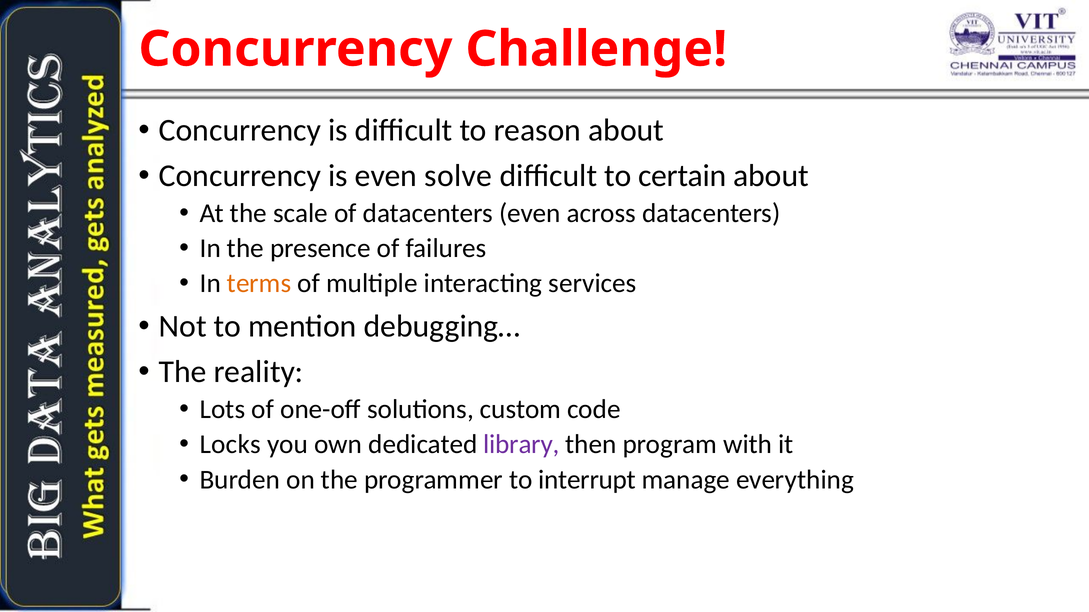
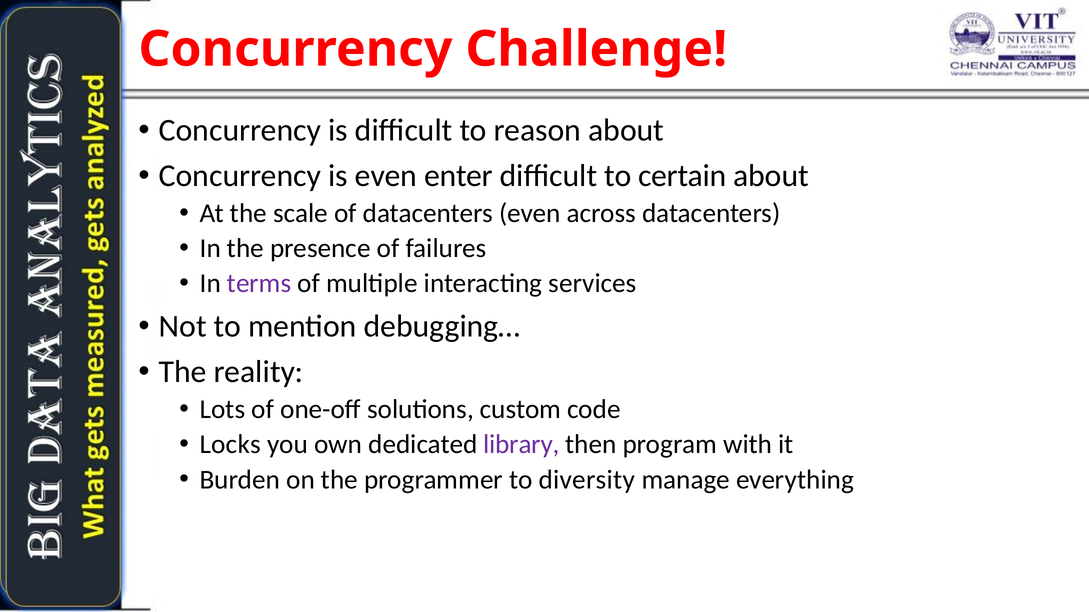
solve: solve -> enter
terms colour: orange -> purple
interrupt: interrupt -> diversity
